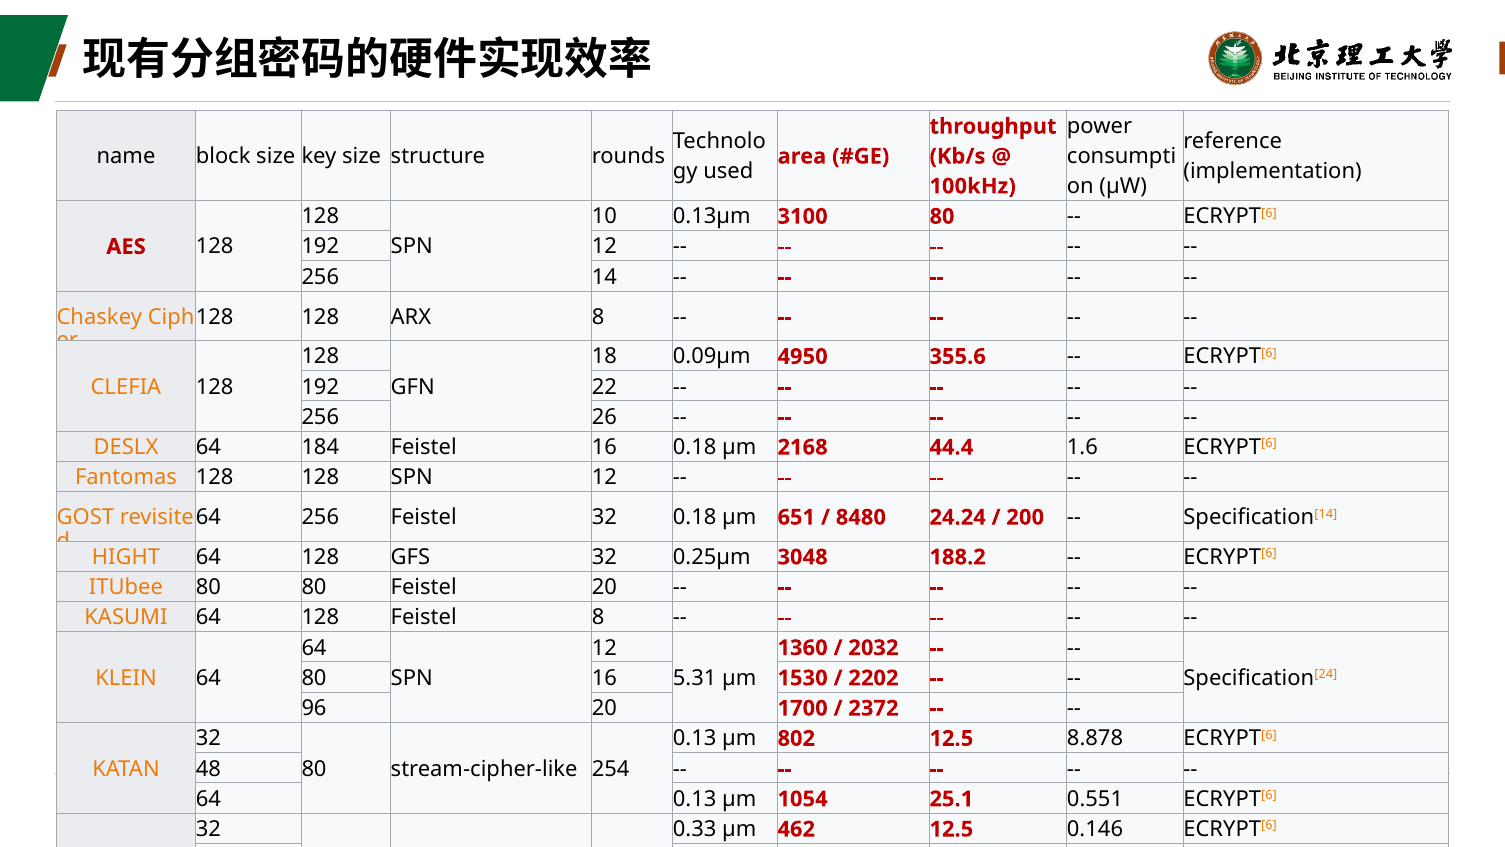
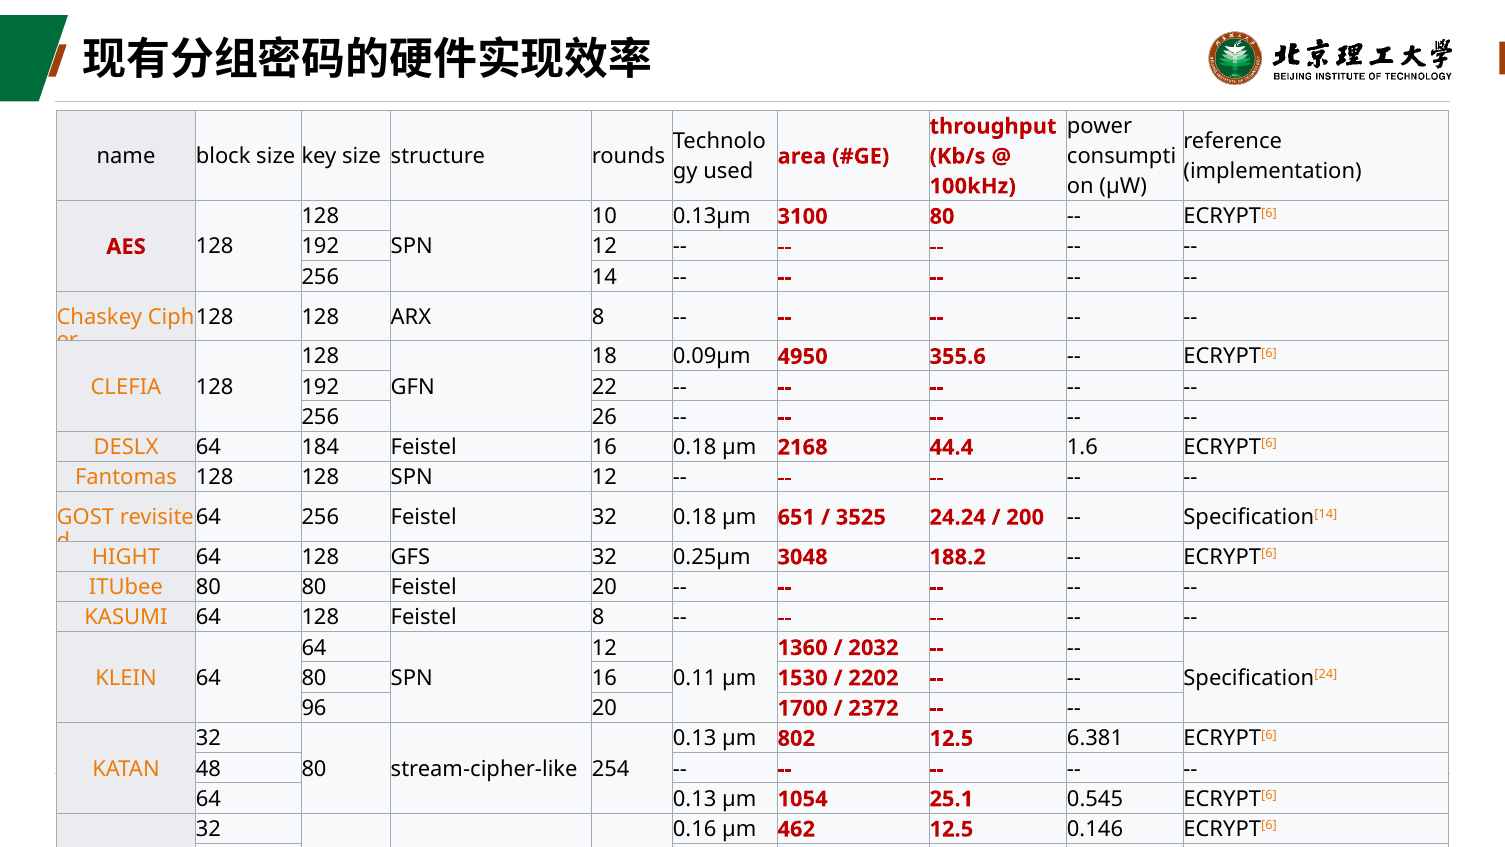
8480: 8480 -> 3525
5.31: 5.31 -> 0.11
8.878: 8.878 -> 6.381
0.551: 0.551 -> 0.545
0.33: 0.33 -> 0.16
